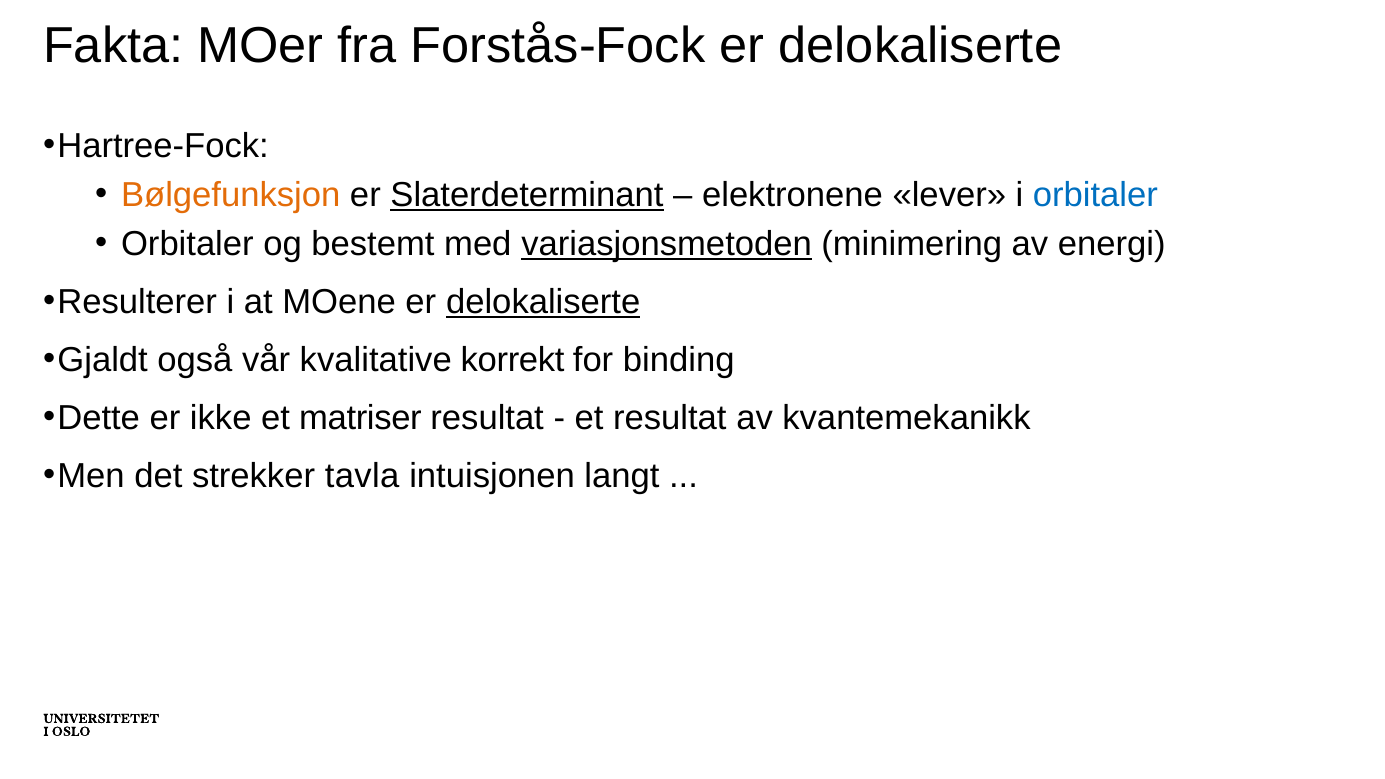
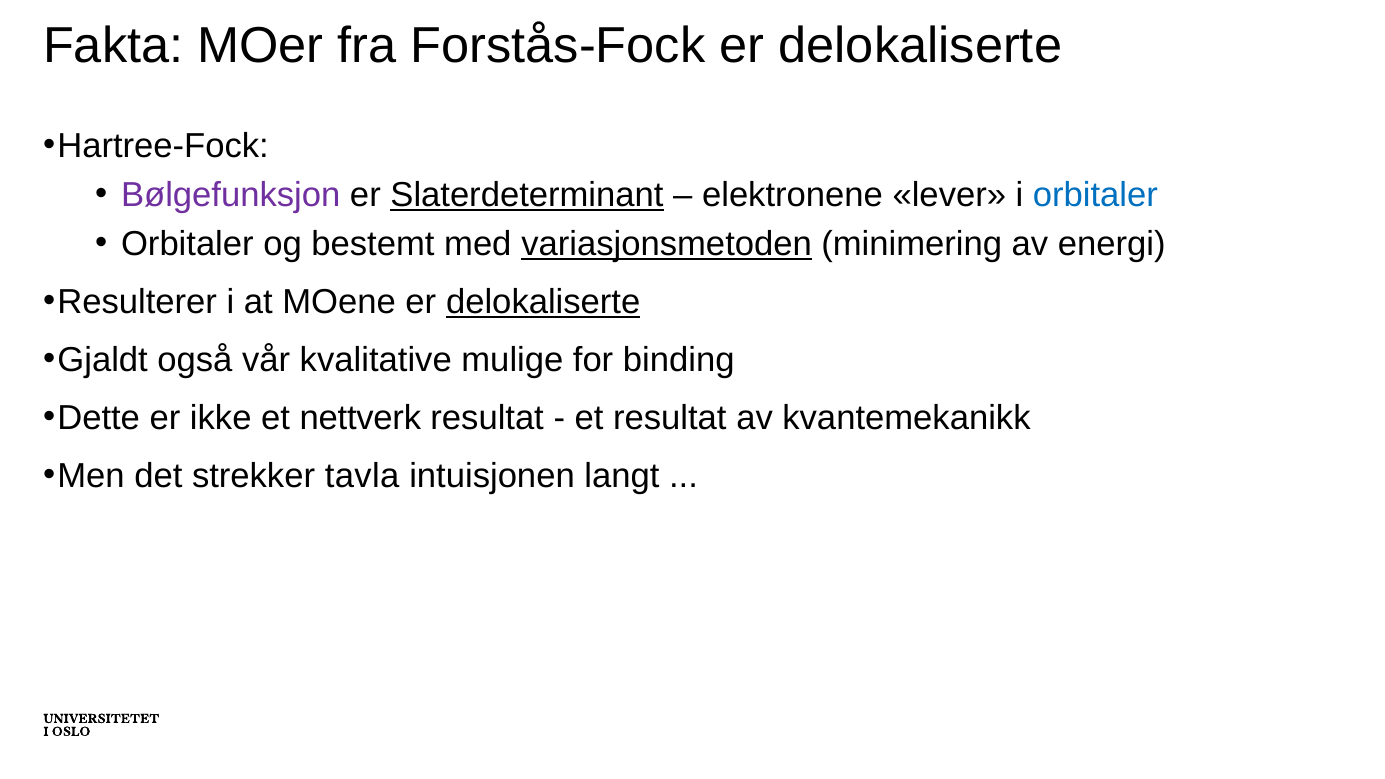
Bølgefunksjon colour: orange -> purple
korrekt: korrekt -> mulige
matriser: matriser -> nettverk
